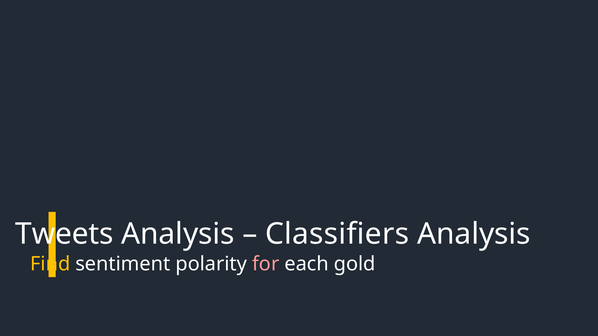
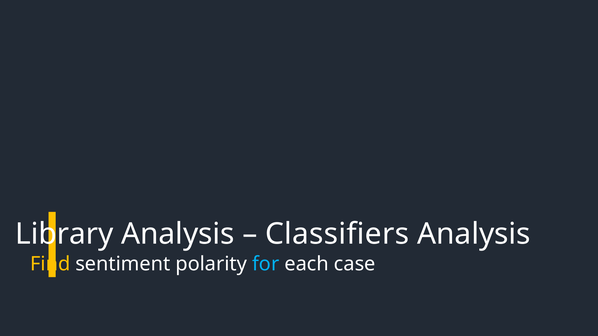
Tweets: Tweets -> Library
for colour: pink -> light blue
gold: gold -> case
